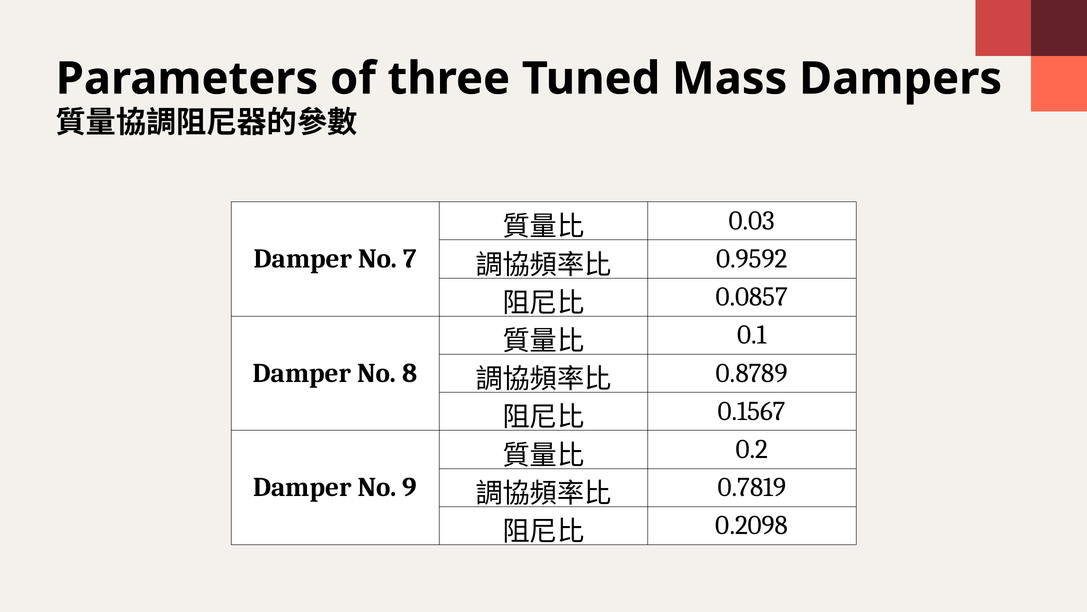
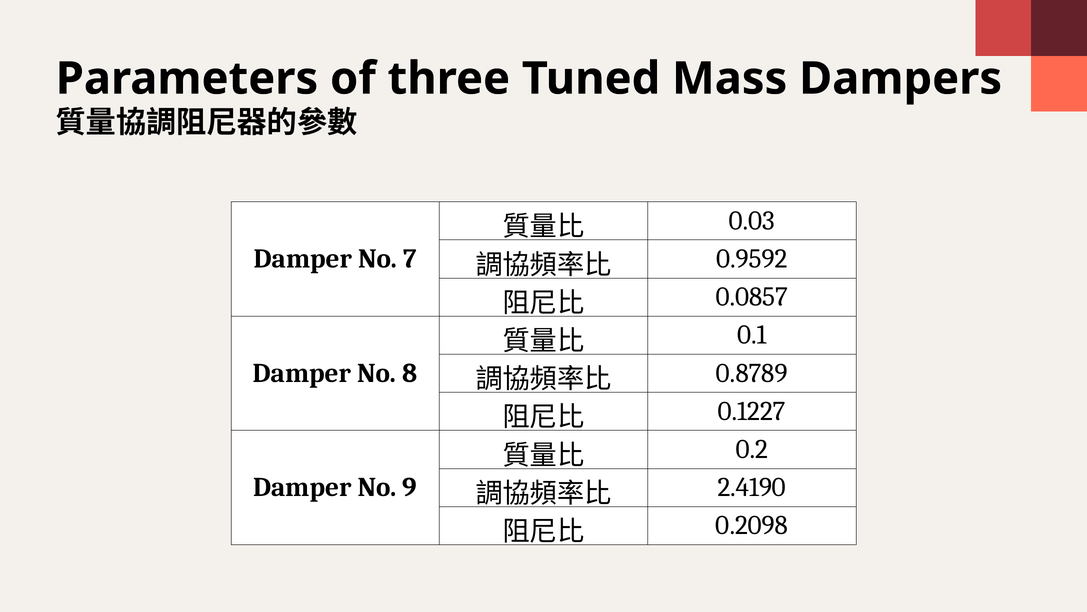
0.1567: 0.1567 -> 0.1227
0.7819: 0.7819 -> 2.4190
